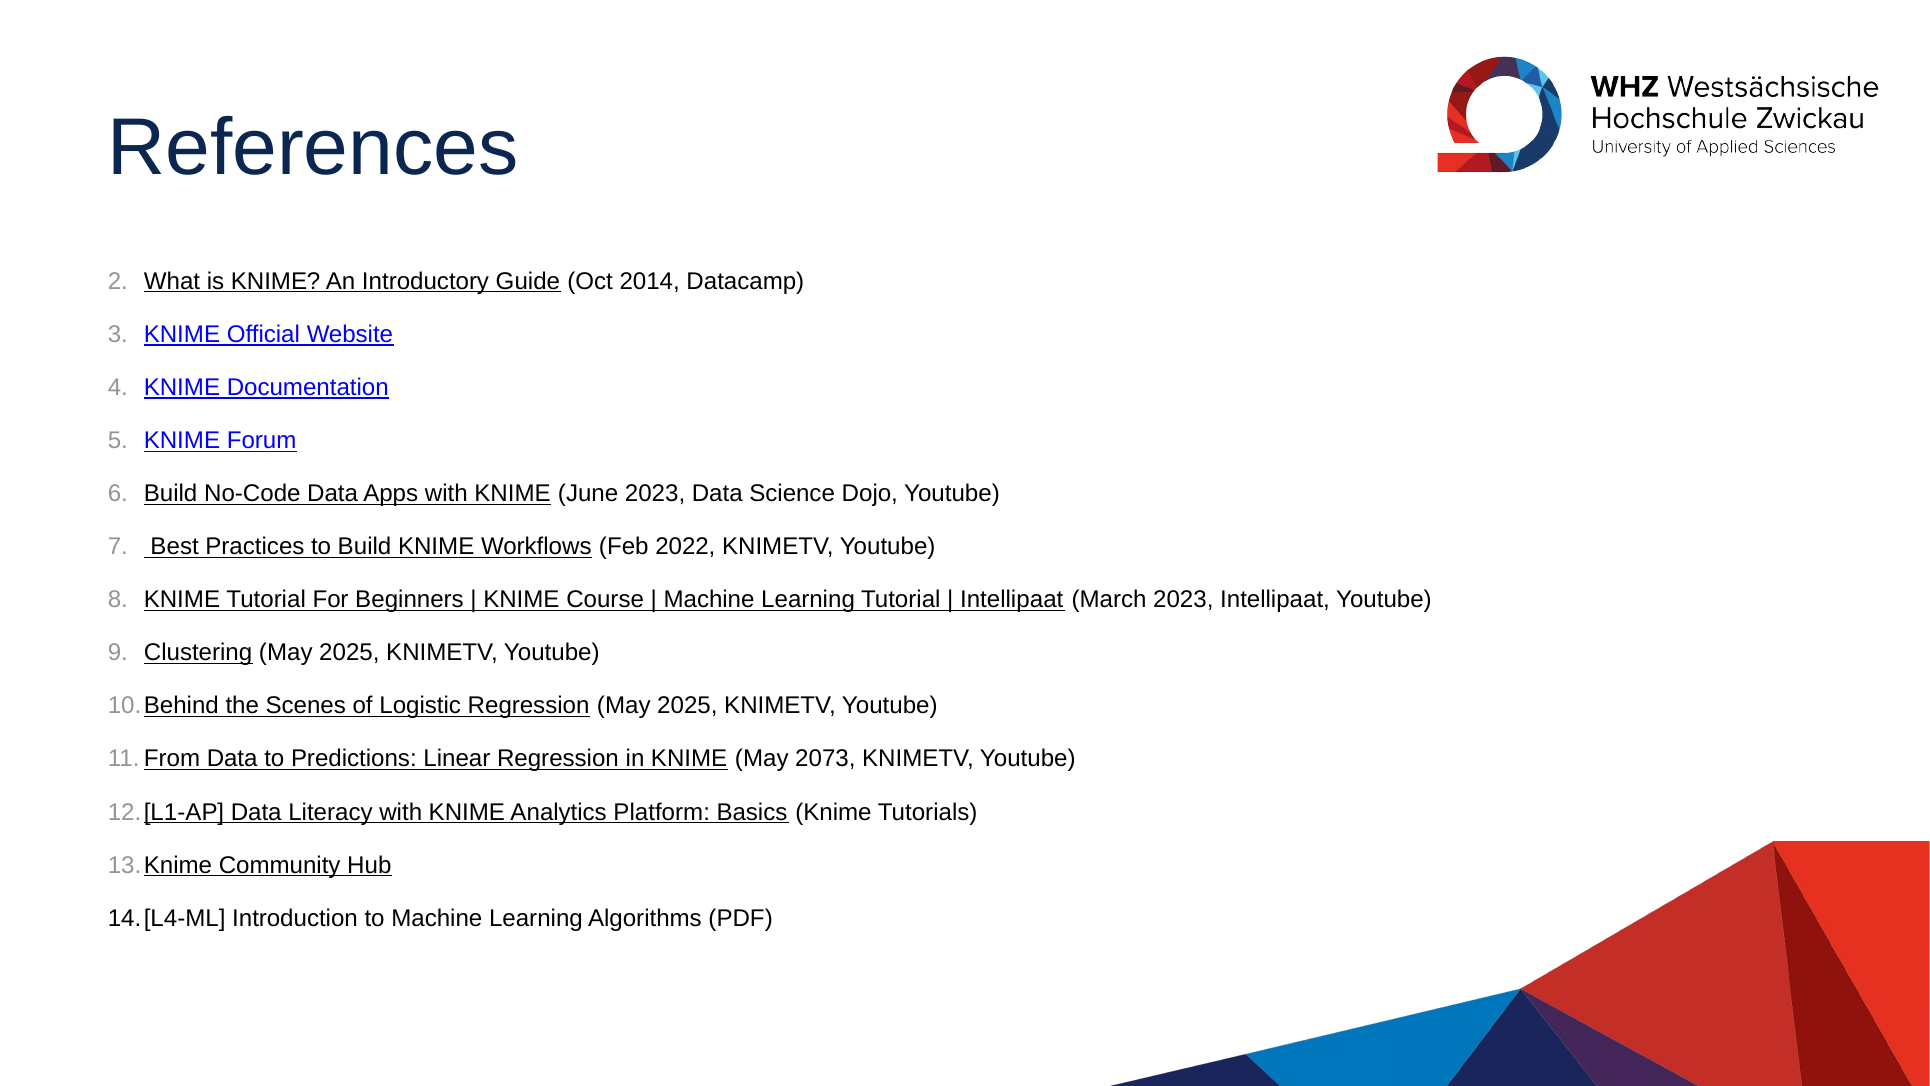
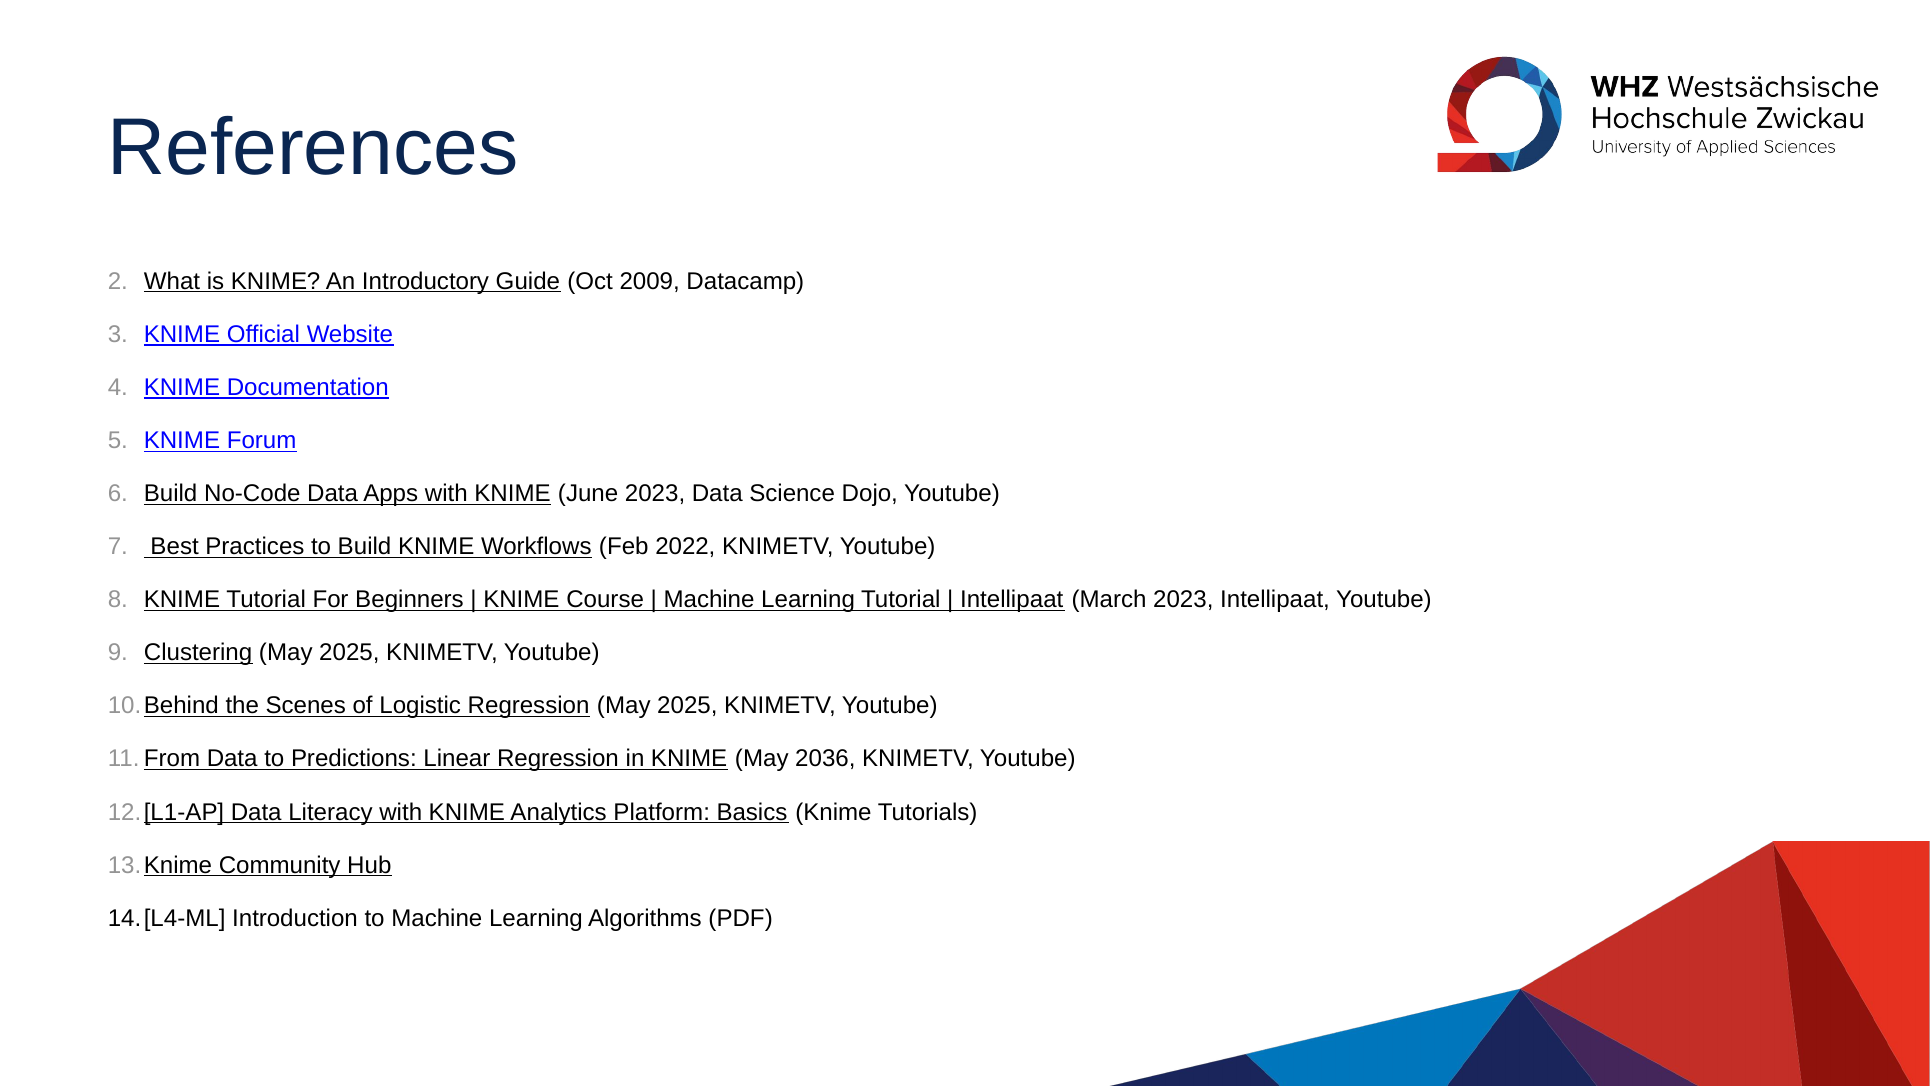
2014: 2014 -> 2009
2073: 2073 -> 2036
